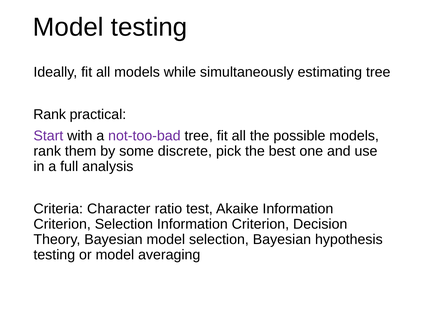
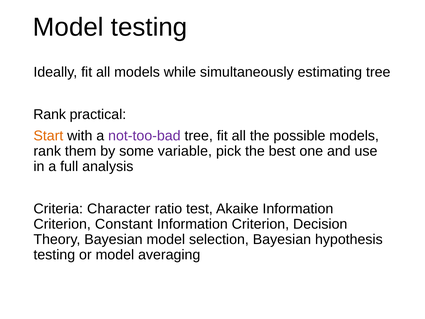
Start colour: purple -> orange
discrete: discrete -> variable
Criterion Selection: Selection -> Constant
